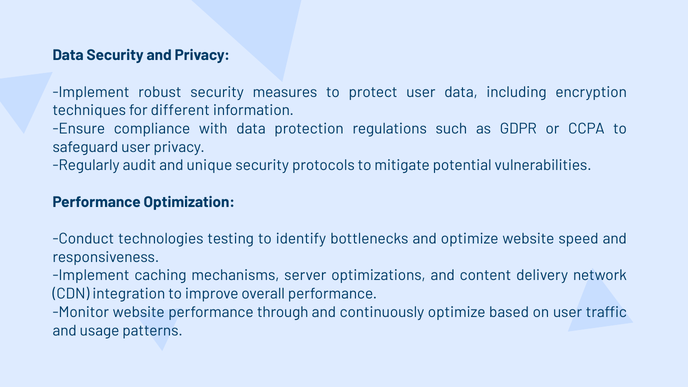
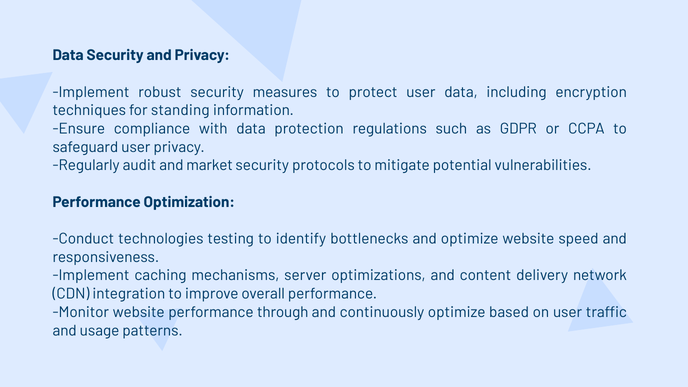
different: different -> standing
unique: unique -> market
